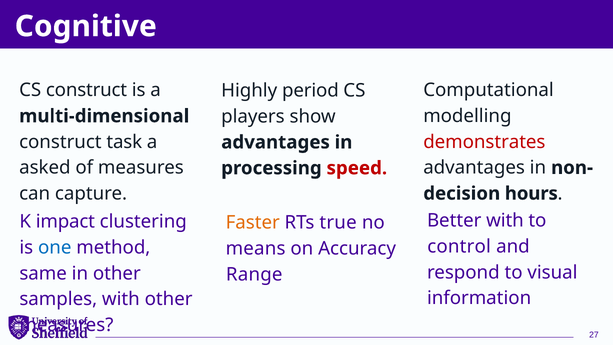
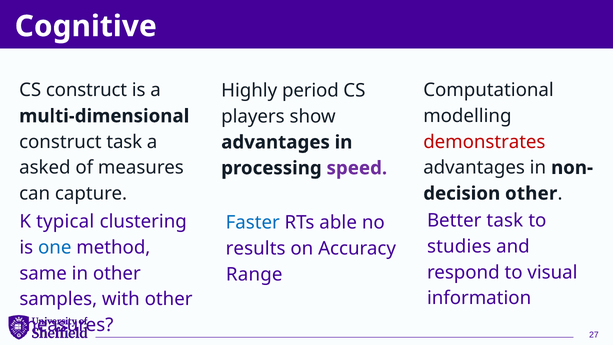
speed colour: red -> purple
hours at (531, 193): hours -> other
Better with: with -> task
impact: impact -> typical
Faster colour: orange -> blue
true: true -> able
control: control -> studies
means: means -> results
